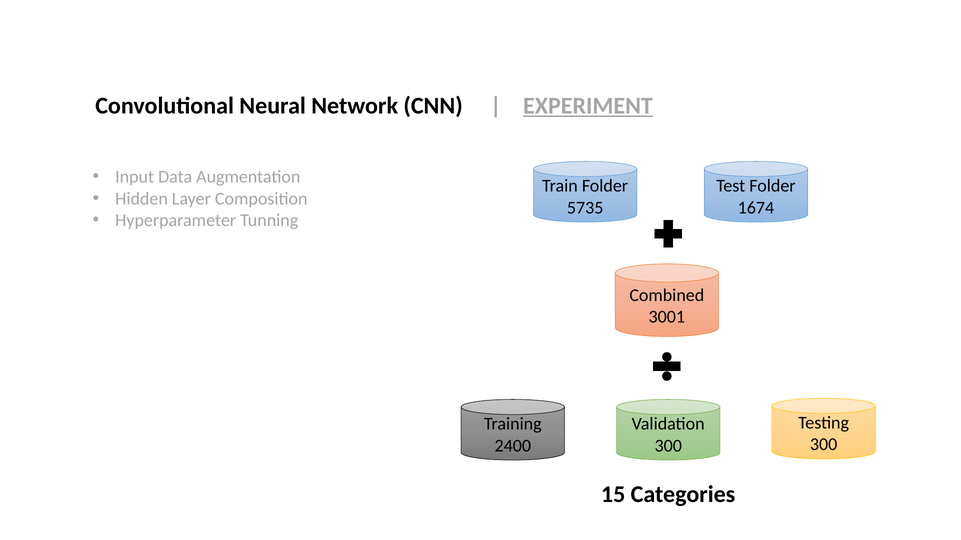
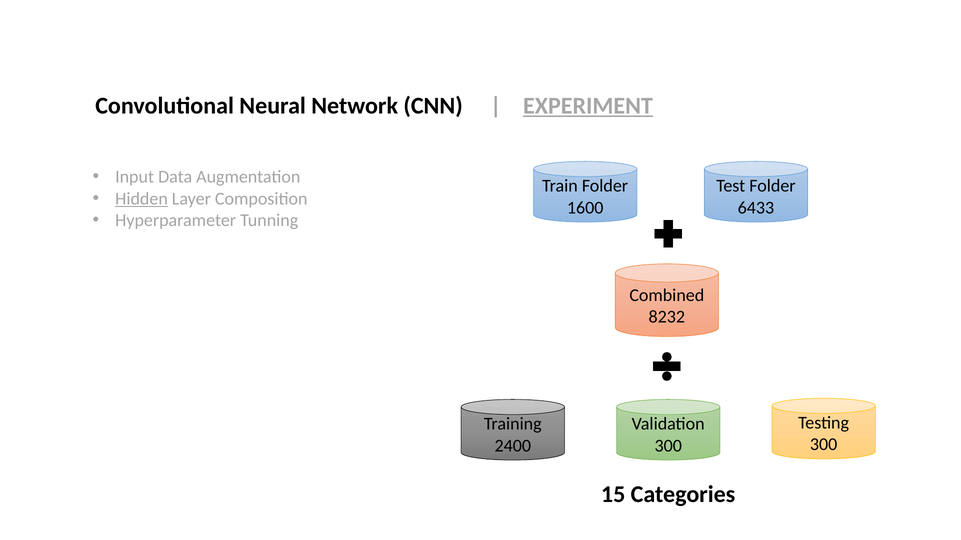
Hidden underline: none -> present
5735: 5735 -> 1600
1674: 1674 -> 6433
3001: 3001 -> 8232
